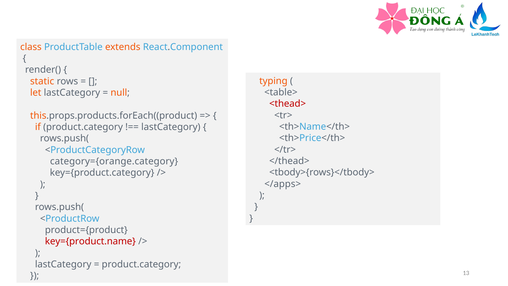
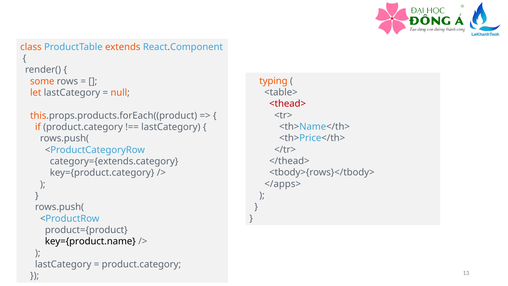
static: static -> some
category={orange.category: category={orange.category -> category={extends.category
key={product.name colour: red -> black
